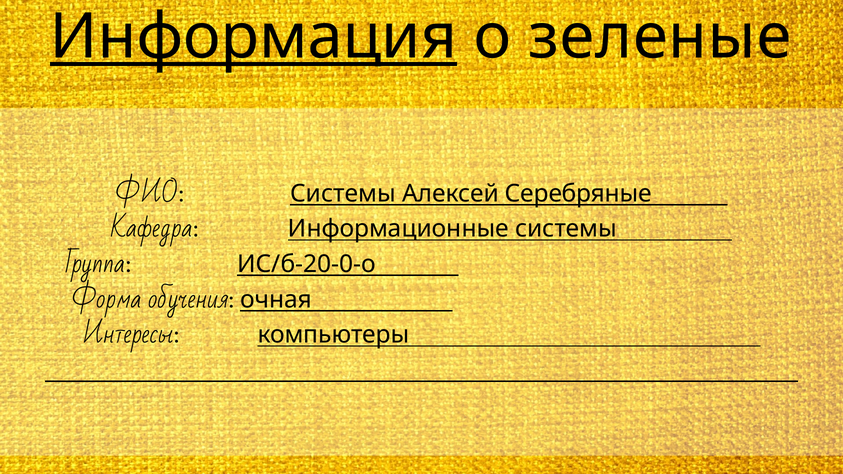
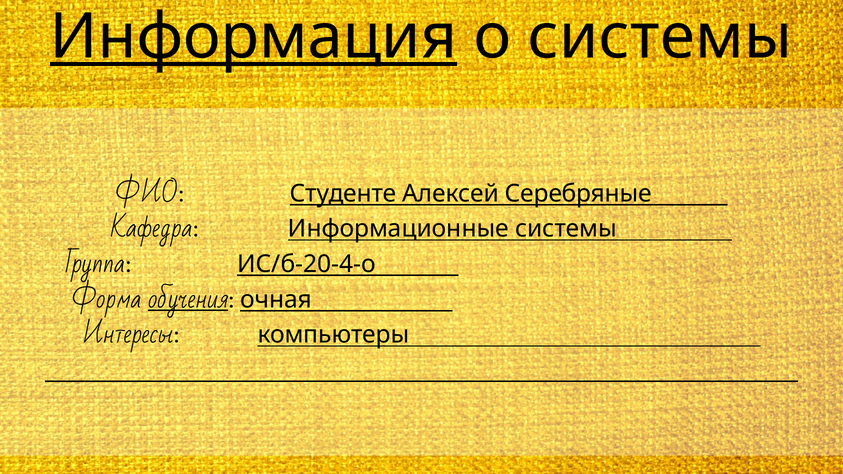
о зеленые: зеленые -> системы
Системы at (343, 194): Системы -> Студенте
ИС/б-20-0-о: ИС/б-20-0-о -> ИС/б-20-4-о
обучения underline: none -> present
